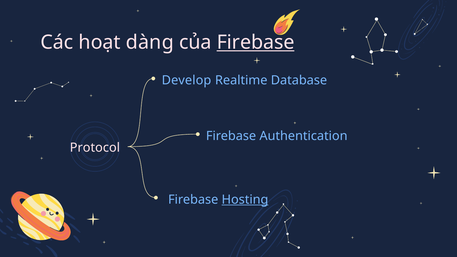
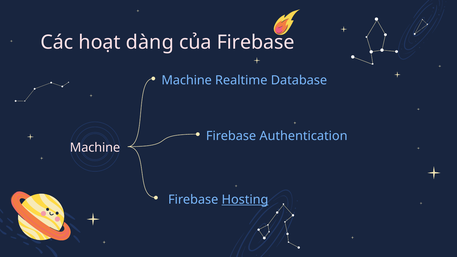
Firebase at (256, 42) underline: present -> none
Develop at (187, 80): Develop -> Machine
Protocol at (95, 148): Protocol -> Machine
